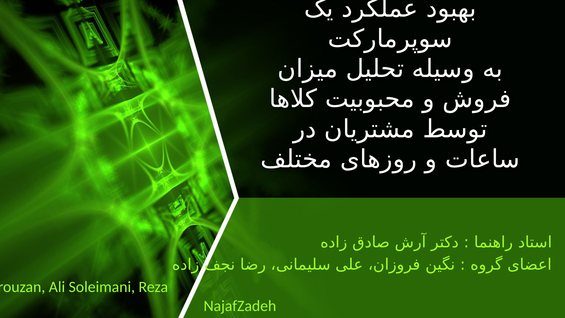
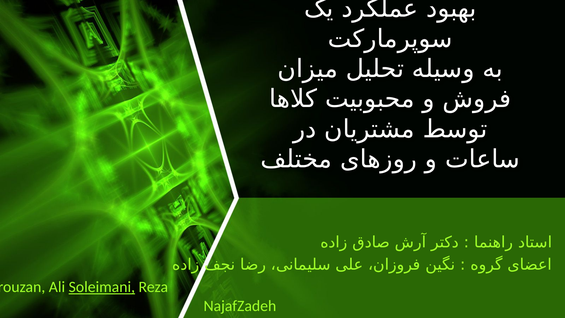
Soleimani underline: none -> present
